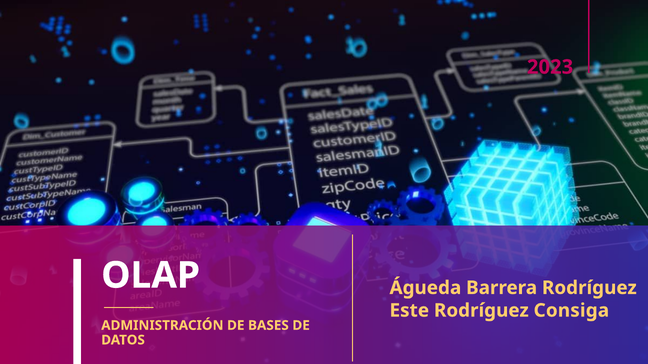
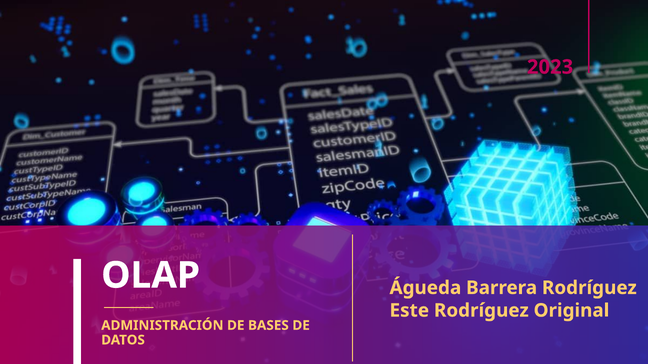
Consiga: Consiga -> Original
